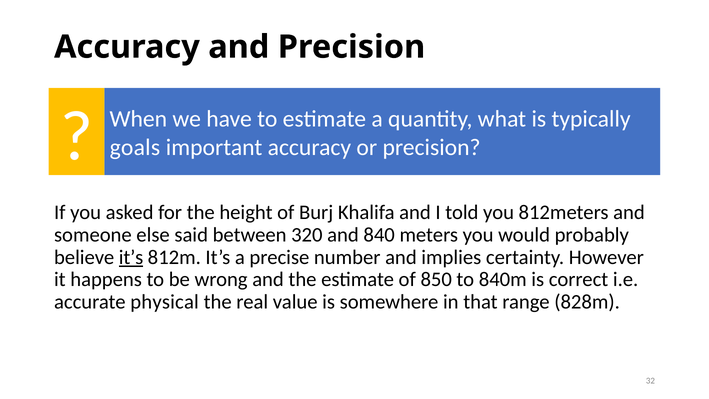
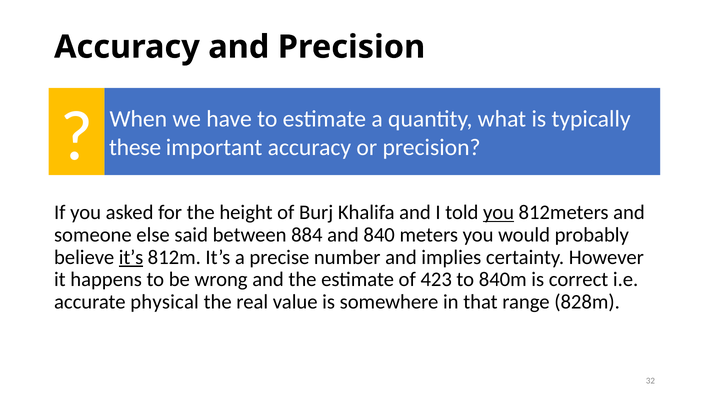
goals: goals -> these
you at (499, 213) underline: none -> present
320: 320 -> 884
850: 850 -> 423
